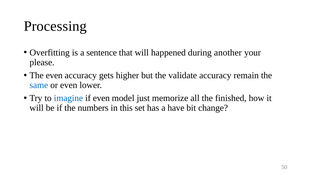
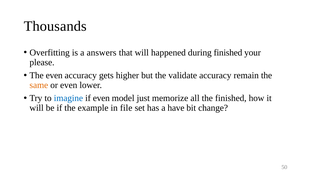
Processing: Processing -> Thousands
sentence: sentence -> answers
during another: another -> finished
same colour: blue -> orange
numbers: numbers -> example
this: this -> file
